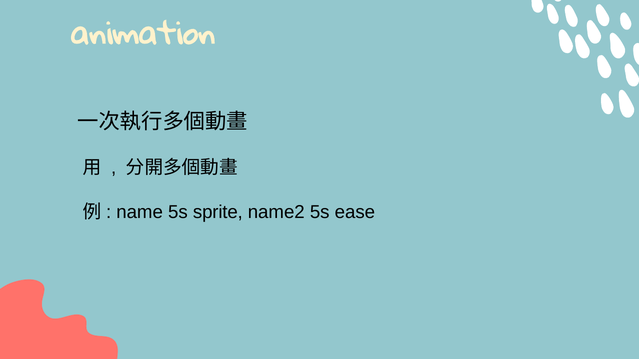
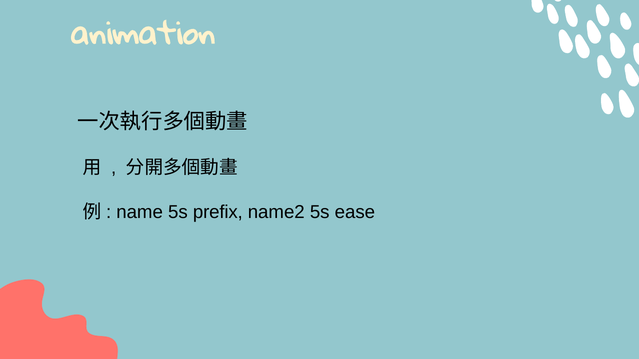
sprite: sprite -> prefix
